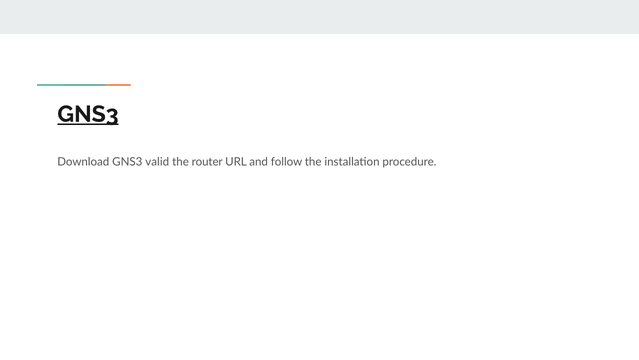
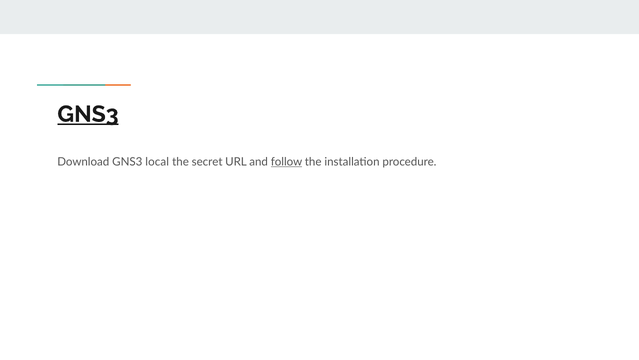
valid: valid -> local
router: router -> secret
follow underline: none -> present
